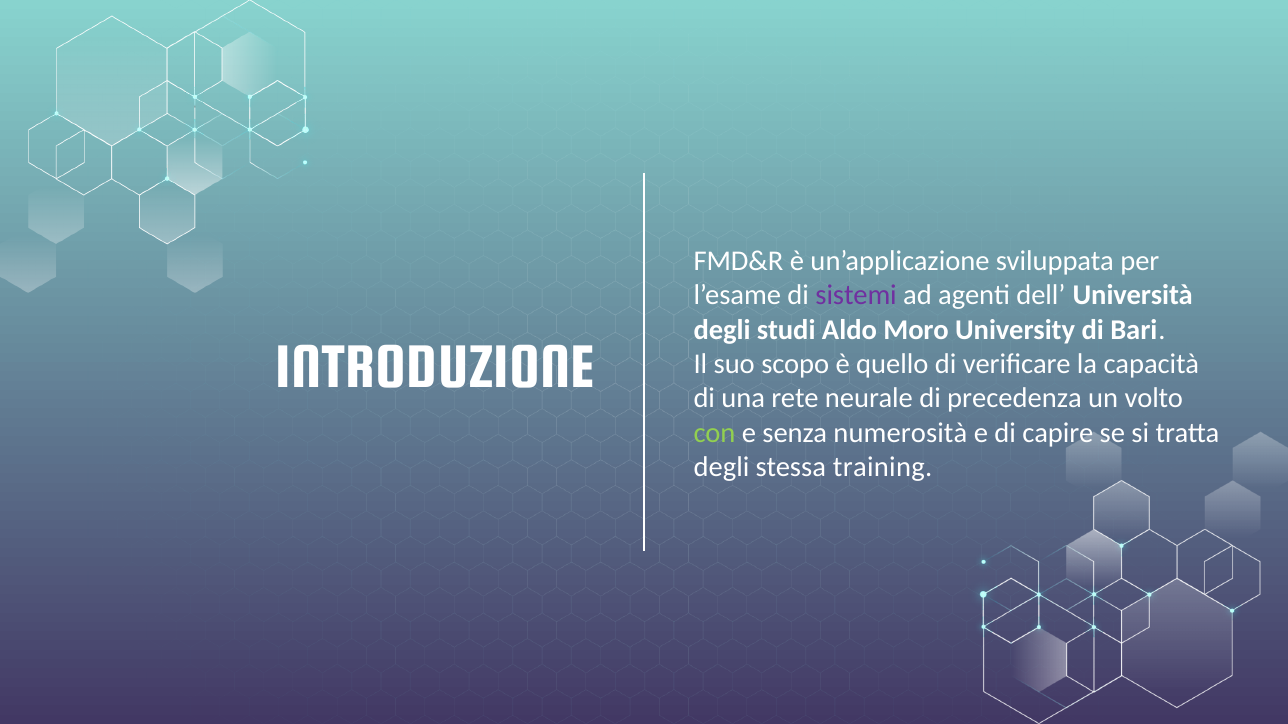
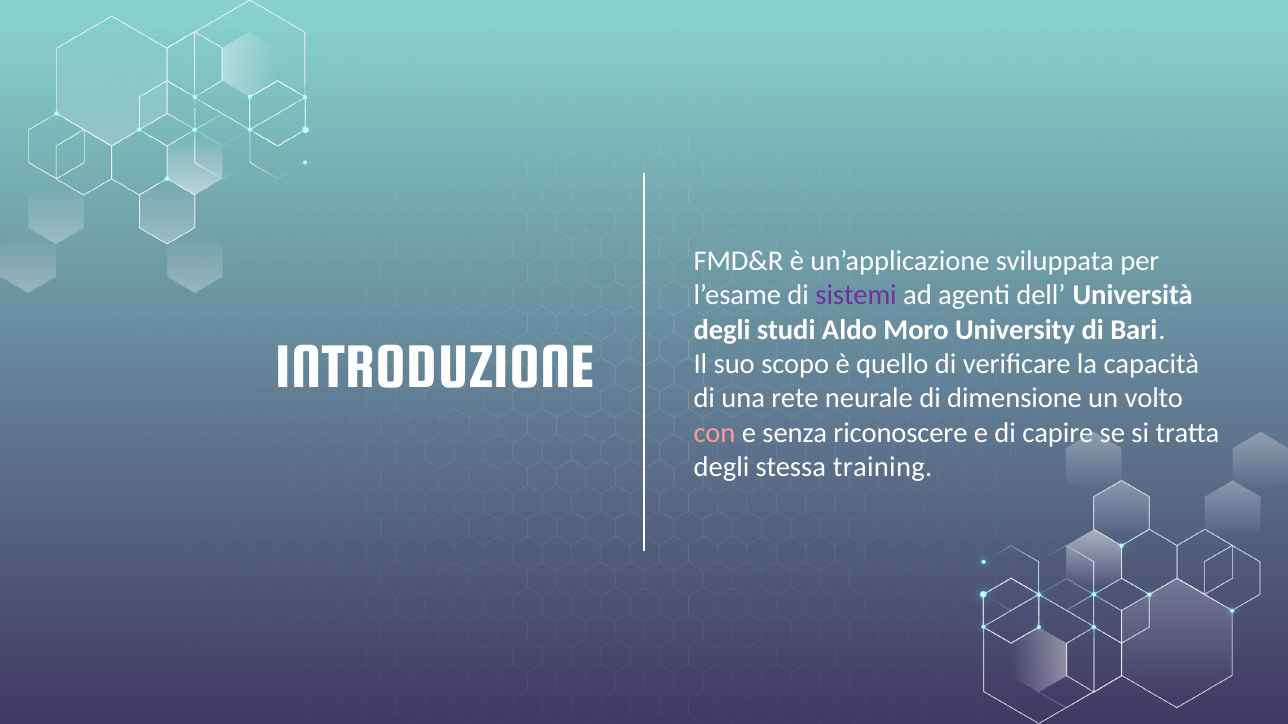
precedenza: precedenza -> dimensione
con colour: light green -> pink
numerosità: numerosità -> riconoscere
